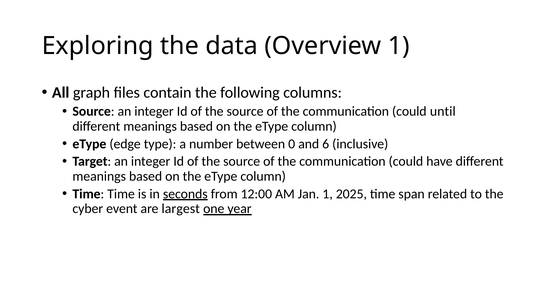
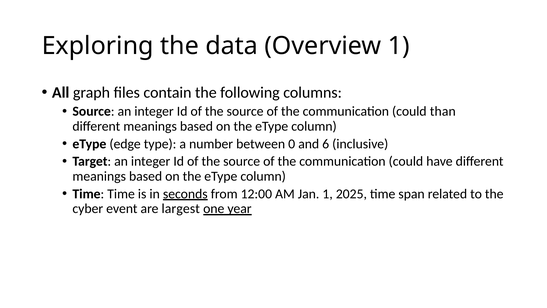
until: until -> than
